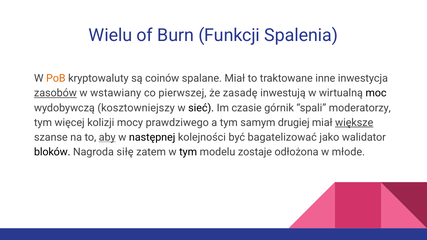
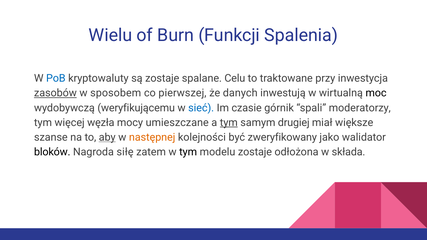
PoB colour: orange -> blue
są coinów: coinów -> zostaje
spalane Miał: Miał -> Celu
inne: inne -> przy
wstawiany: wstawiany -> sposobem
zasadę: zasadę -> danych
kosztowniejszy: kosztowniejszy -> weryfikującemu
sieć colour: black -> blue
kolizji: kolizji -> węzła
prawdziwego: prawdziwego -> umieszczane
tym at (229, 123) underline: none -> present
większe underline: present -> none
następnej colour: black -> orange
bagatelizować: bagatelizować -> zweryfikowany
młode: młode -> składa
